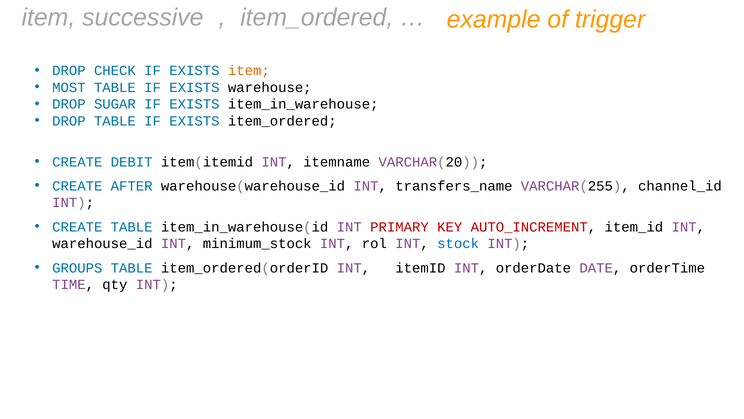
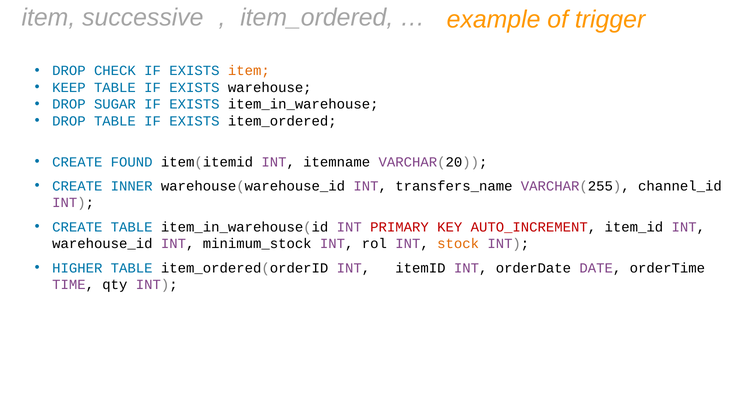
MOST: MOST -> KEEP
DEBIT: DEBIT -> FOUND
AFTER: AFTER -> INNER
stock colour: blue -> orange
GROUPS: GROUPS -> HIGHER
